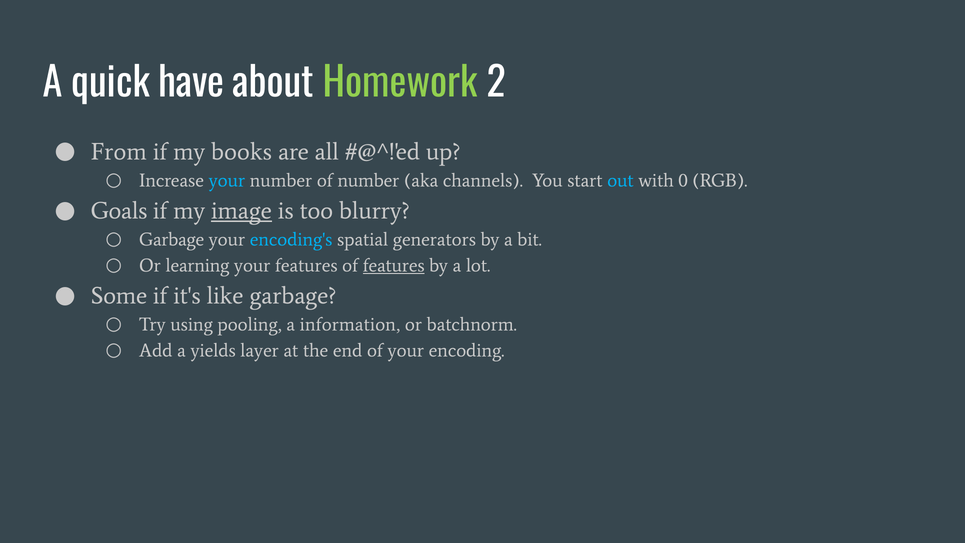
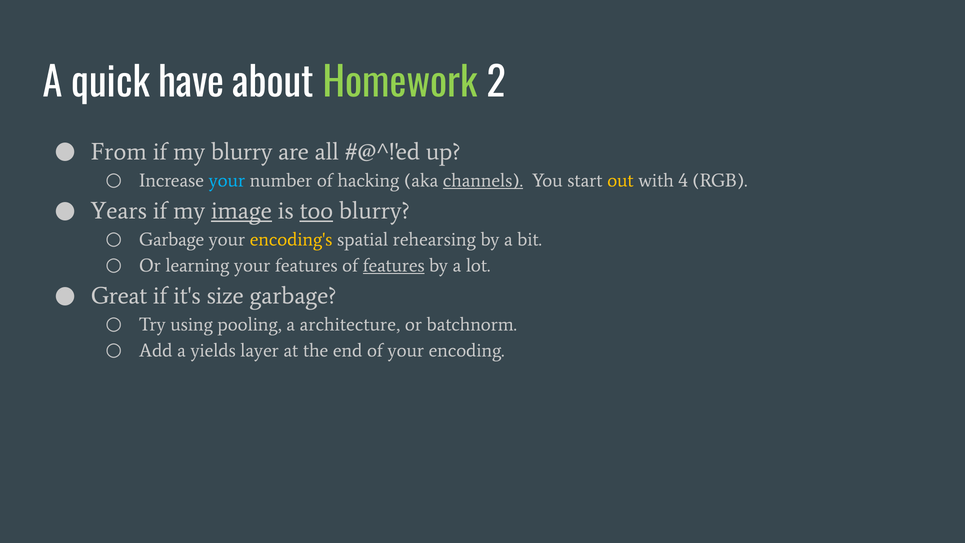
my books: books -> blurry
of number: number -> hacking
channels underline: none -> present
out colour: light blue -> yellow
0: 0 -> 4
Goals: Goals -> Years
too underline: none -> present
encoding's colour: light blue -> yellow
generators: generators -> rehearsing
Some: Some -> Great
like: like -> size
information: information -> architecture
